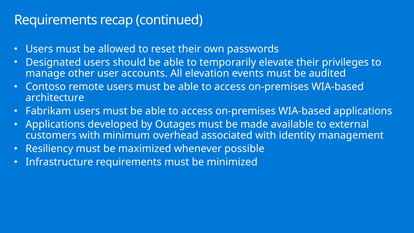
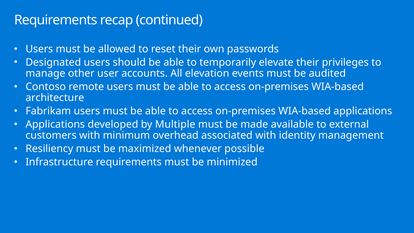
Outages: Outages -> Multiple
